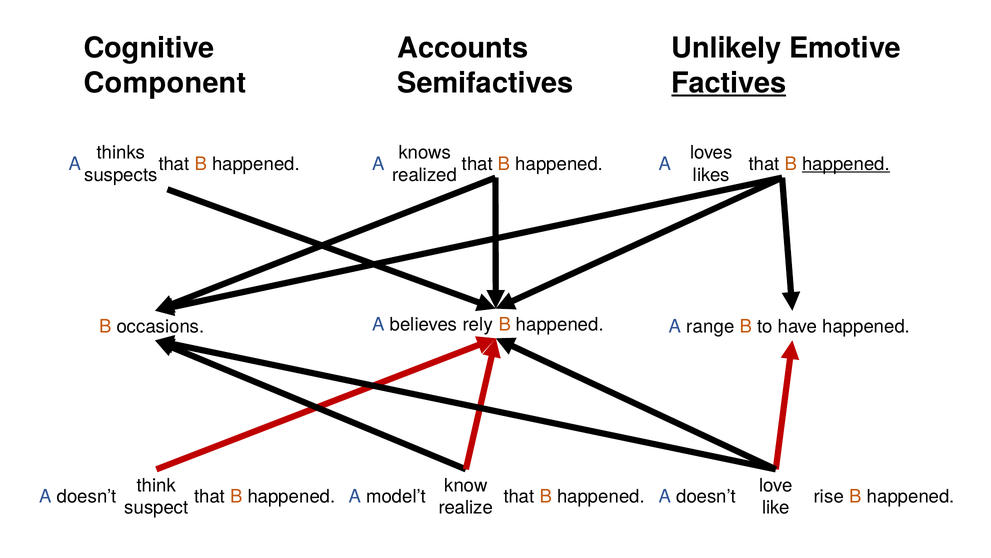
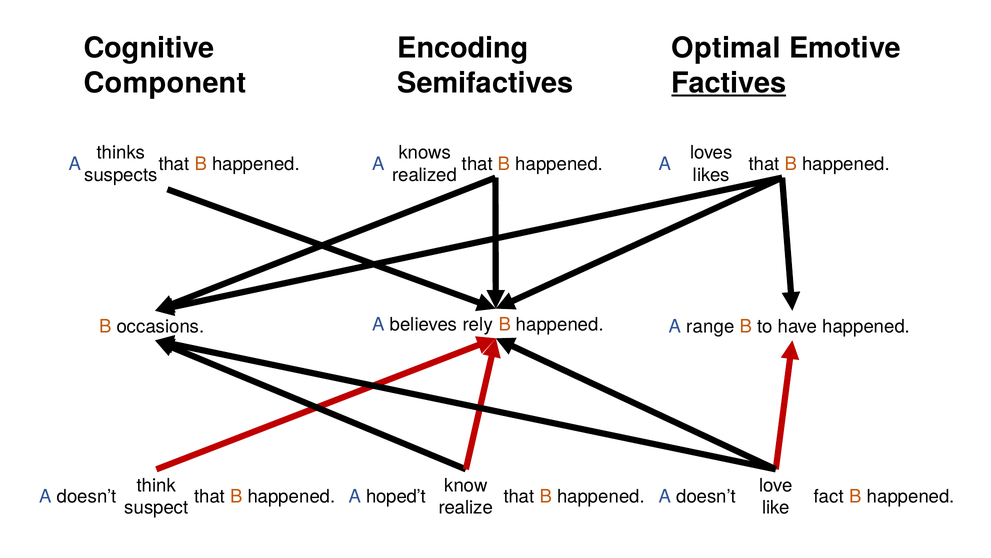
Accounts: Accounts -> Encoding
Unlikely: Unlikely -> Optimal
happened at (846, 164) underline: present -> none
model’t: model’t -> hoped’t
rise: rise -> fact
